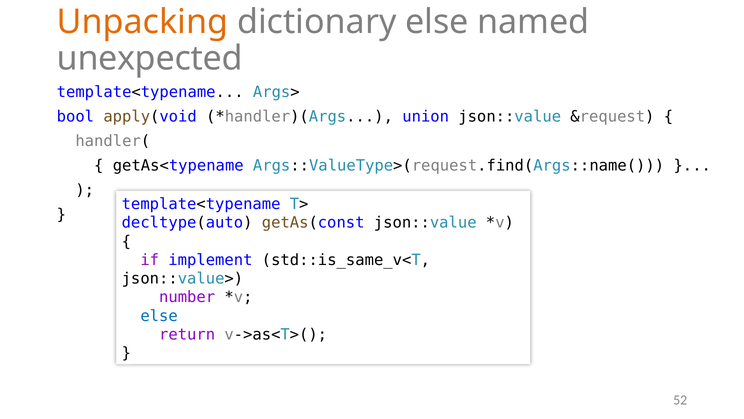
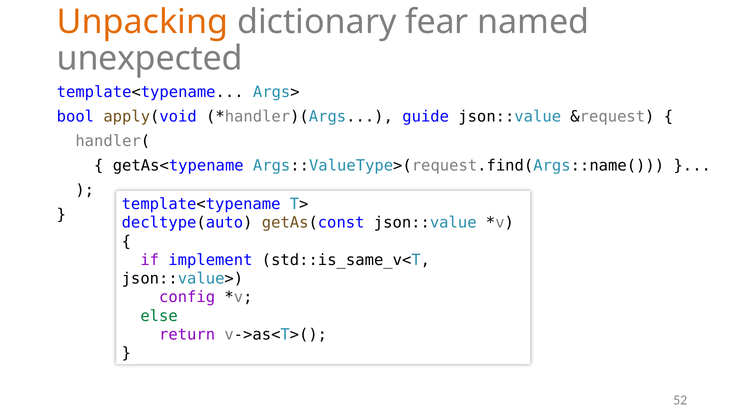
dictionary else: else -> fear
union: union -> guide
number: number -> config
else at (159, 316) colour: blue -> green
